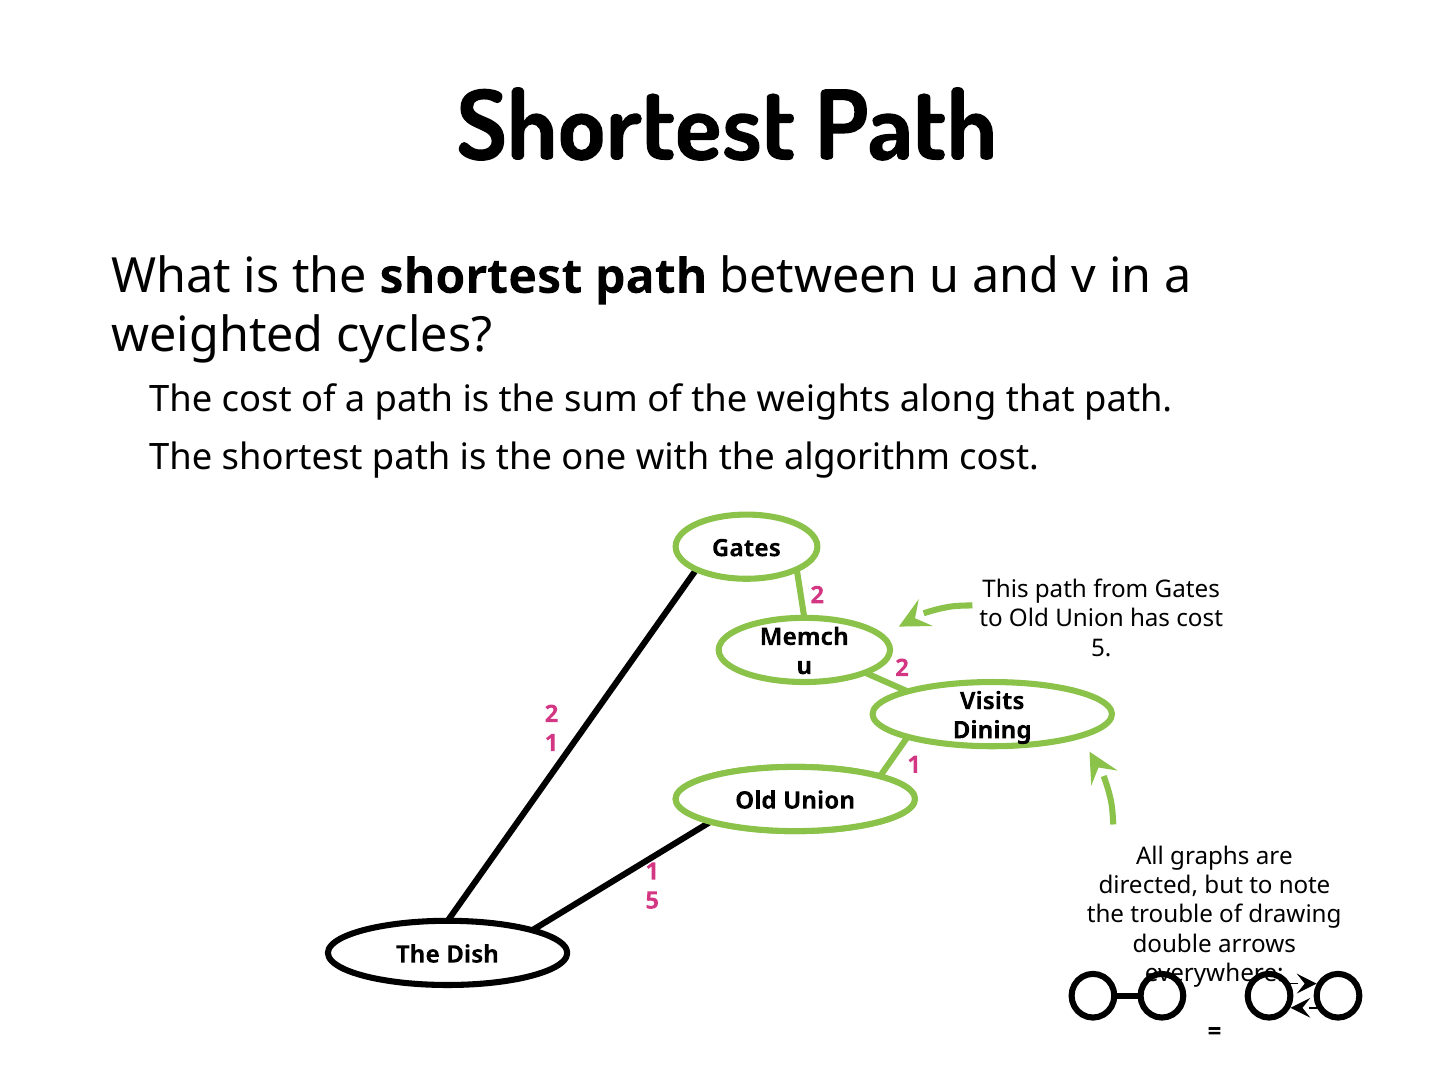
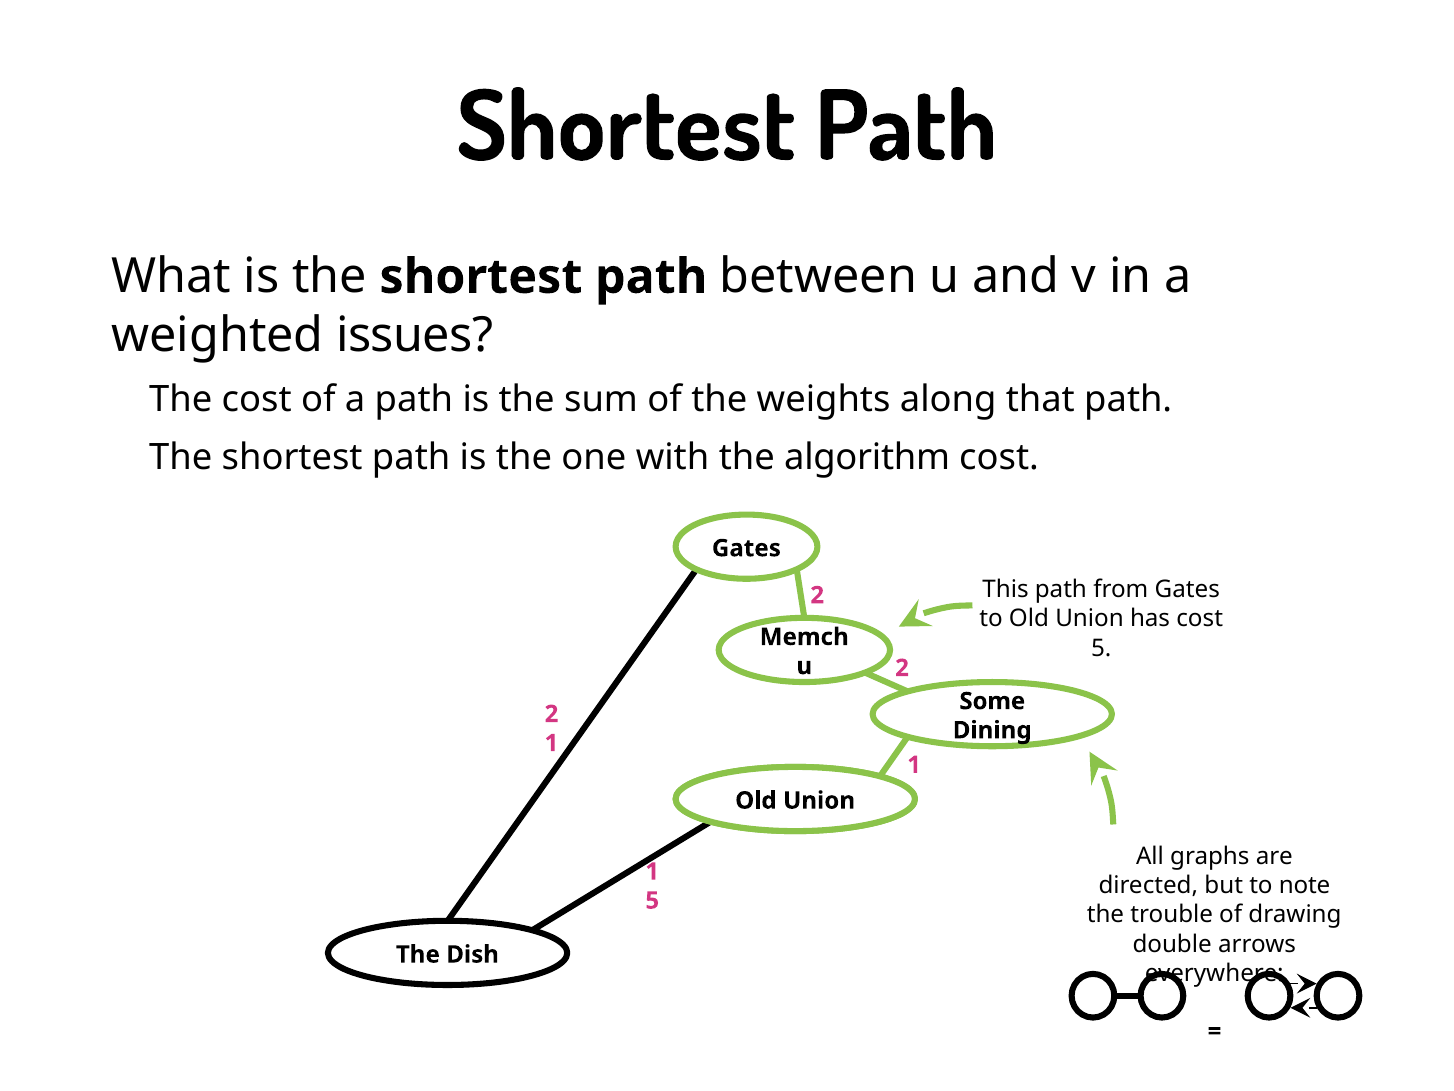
cycles: cycles -> issues
Visits: Visits -> Some
